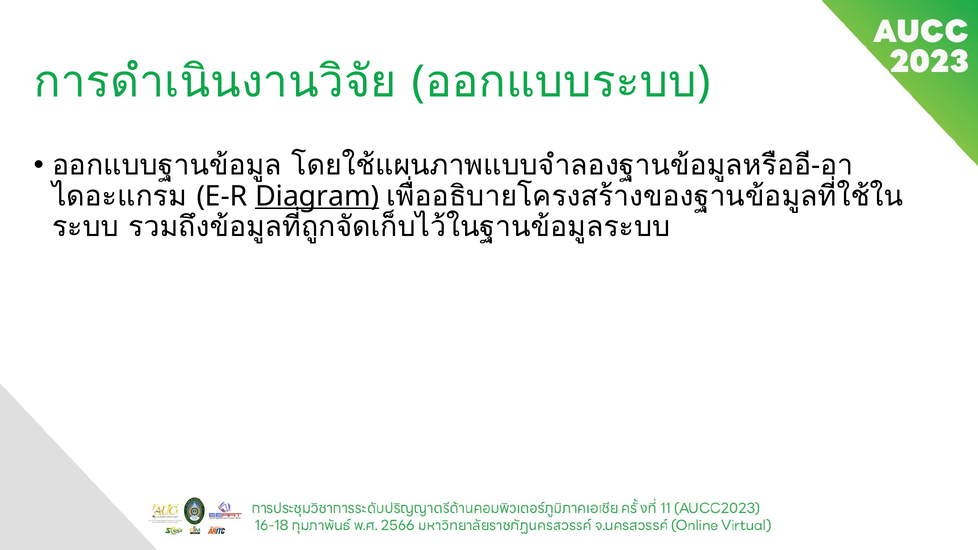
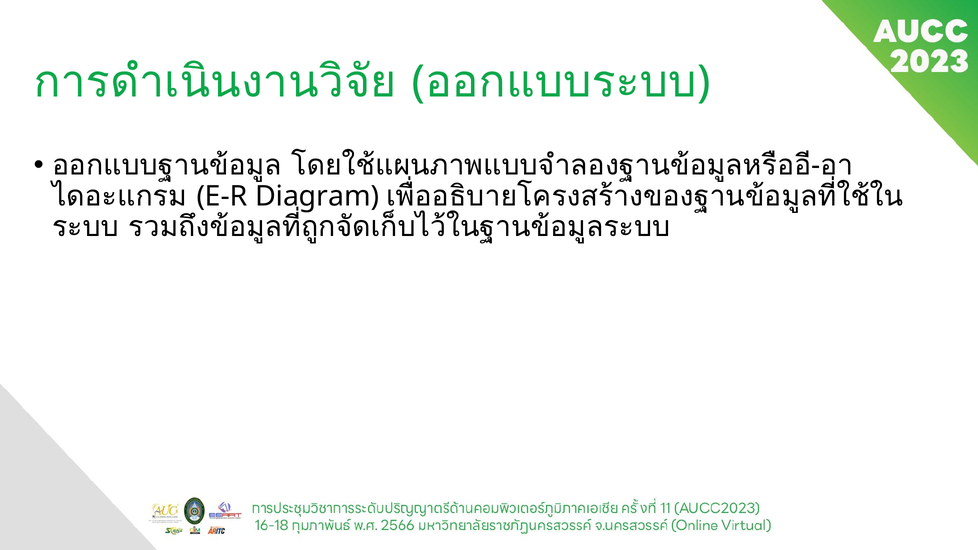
Diagram underline: present -> none
